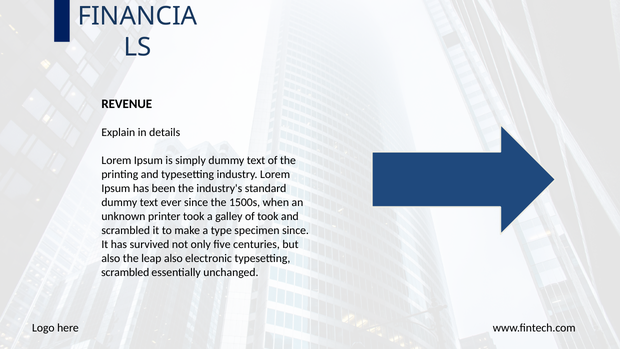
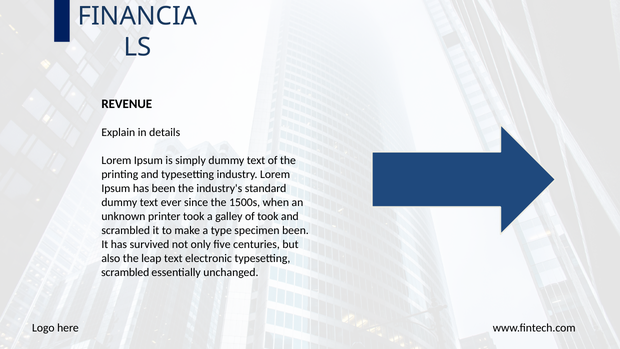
specimen since: since -> been
leap also: also -> text
